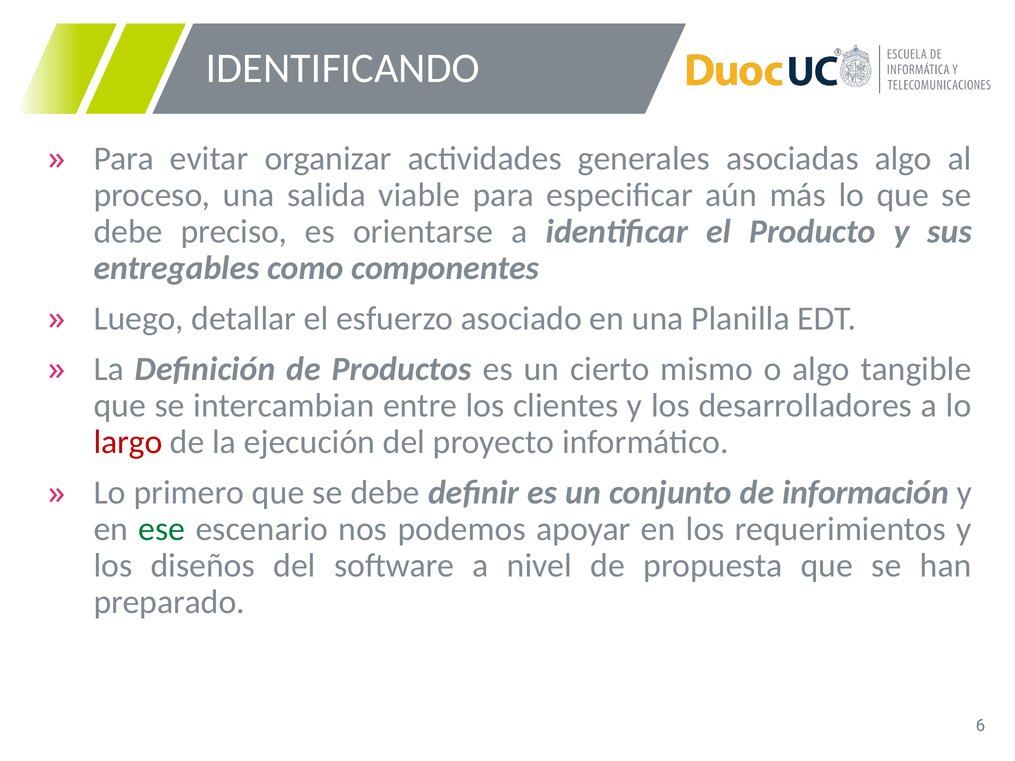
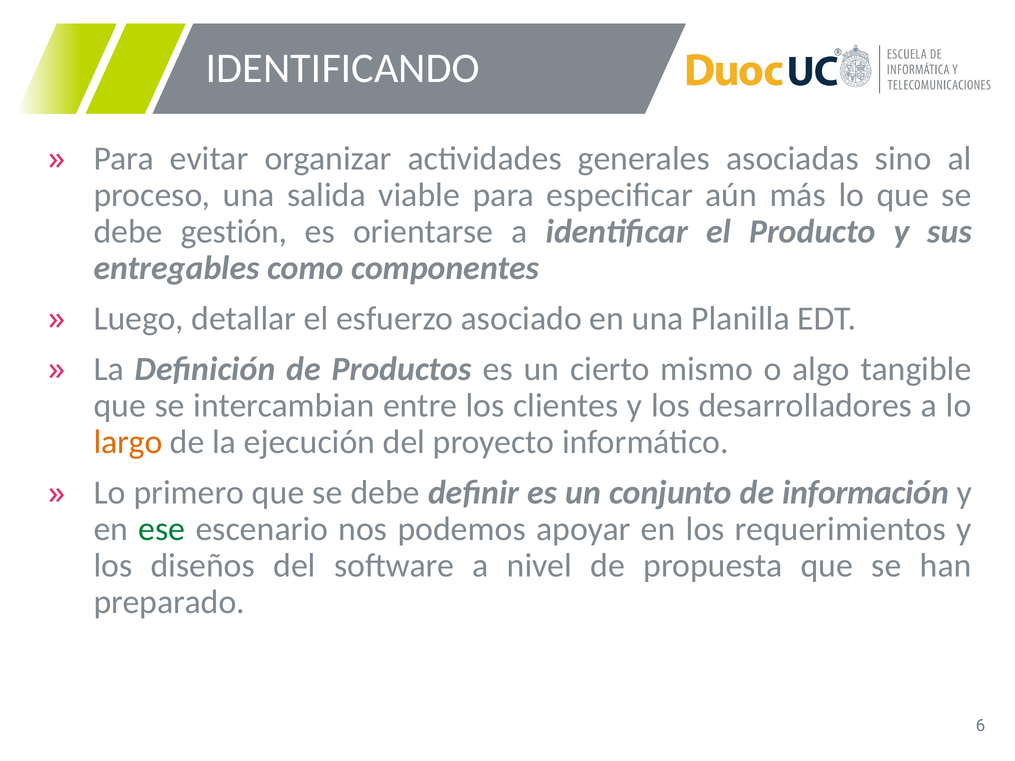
asociadas algo: algo -> sino
preciso: preciso -> gestión
largo colour: red -> orange
